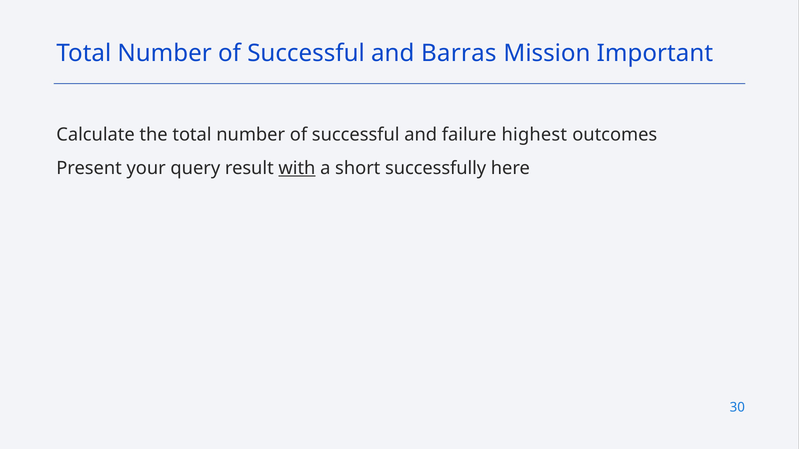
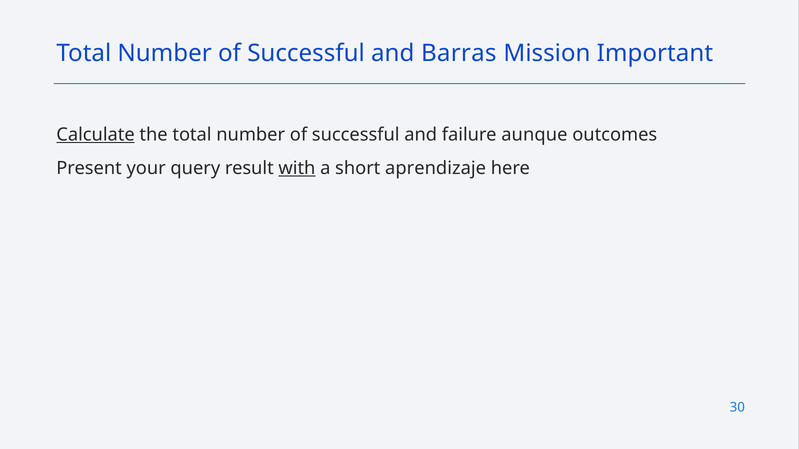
Calculate underline: none -> present
highest: highest -> aunque
successfully: successfully -> aprendizaje
